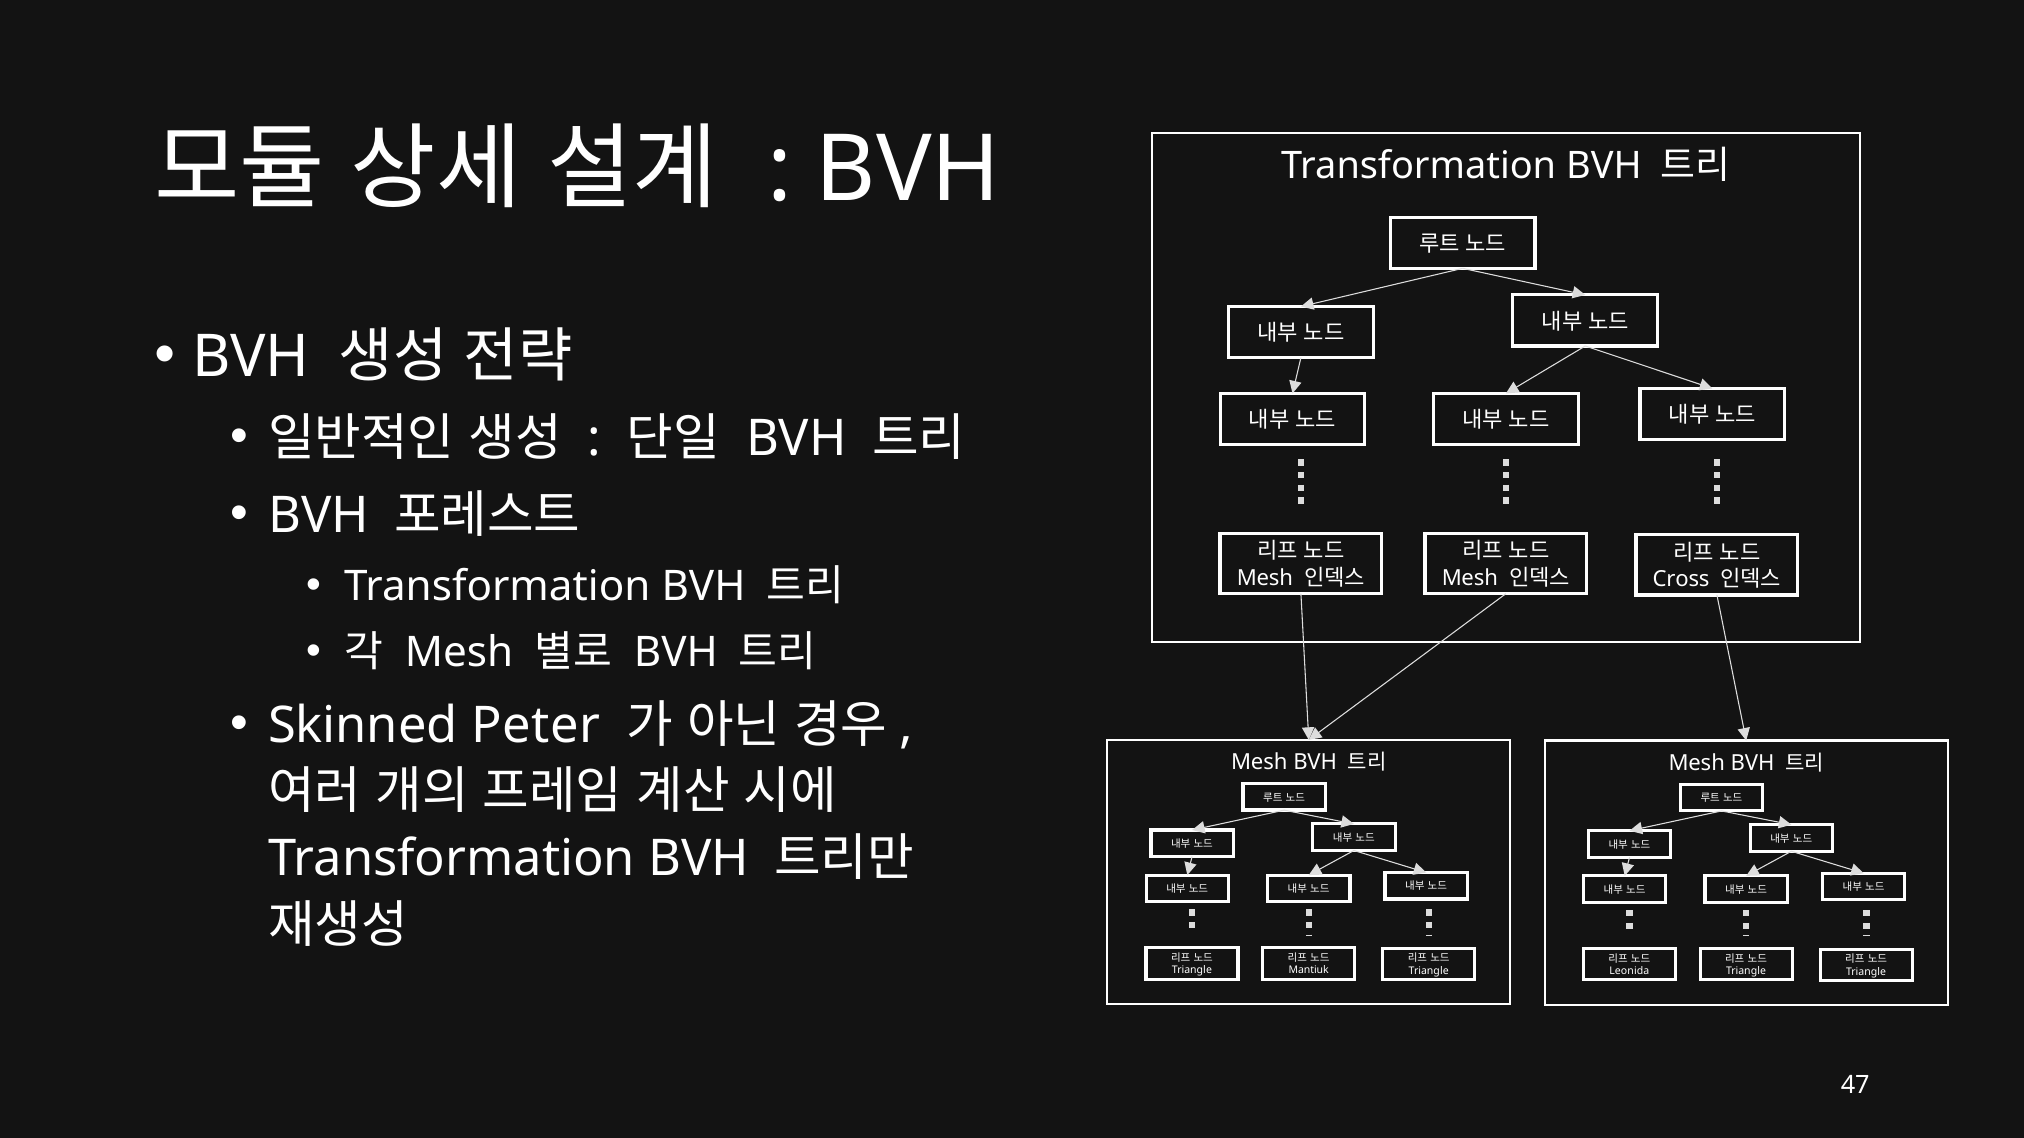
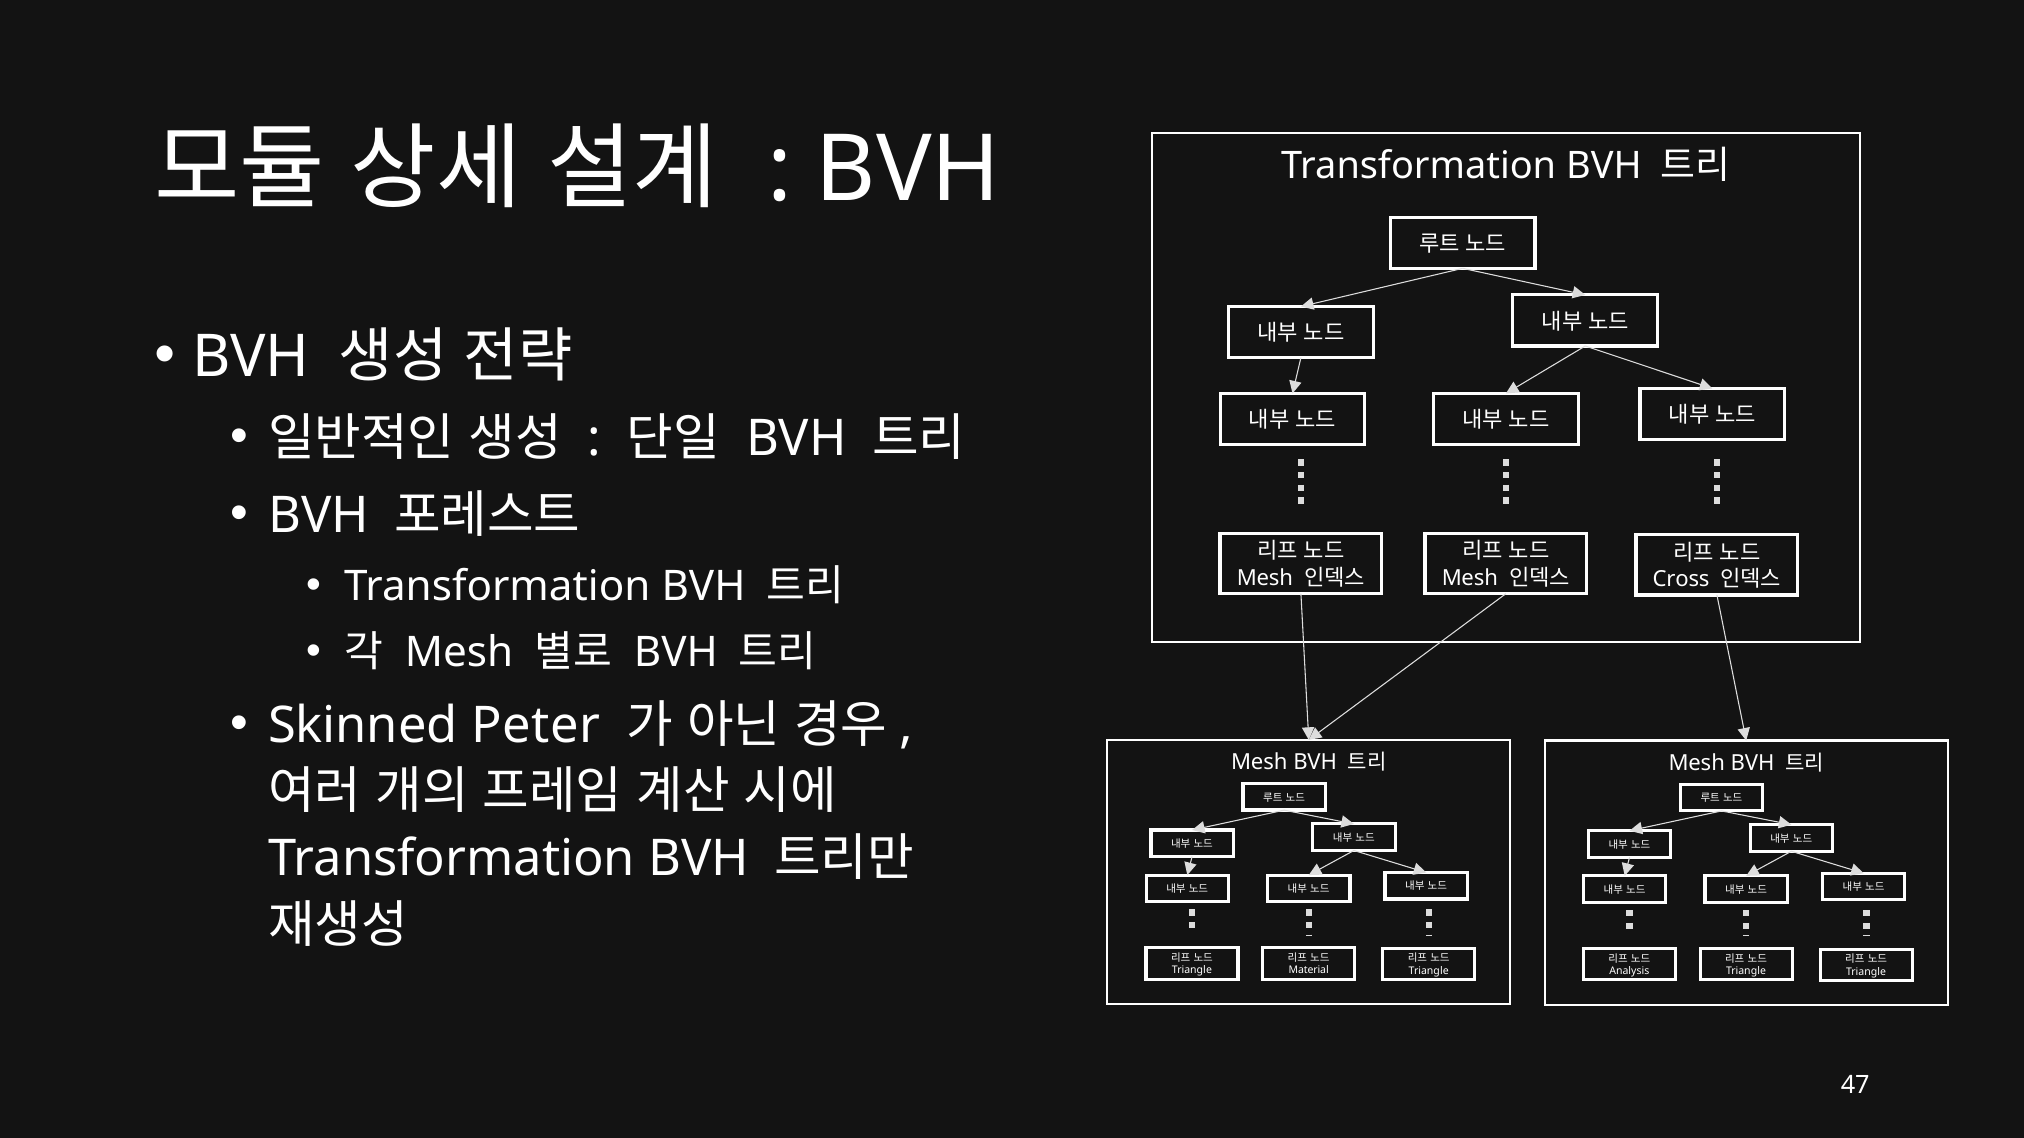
Mantiuk: Mantiuk -> Material
Leonida: Leonida -> Analysis
